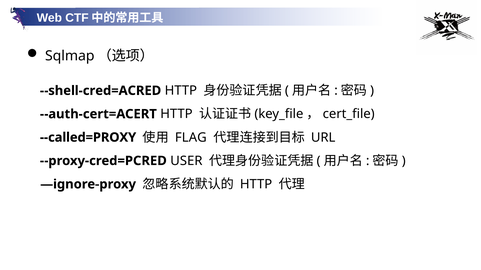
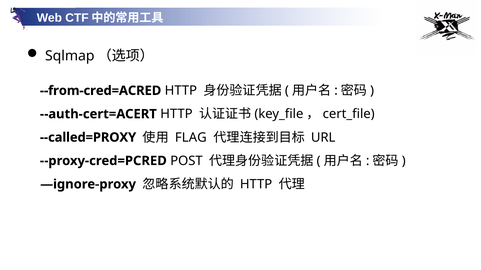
--shell-cred=ACRED: --shell-cred=ACRED -> --from-cred=ACRED
USER: USER -> POST
